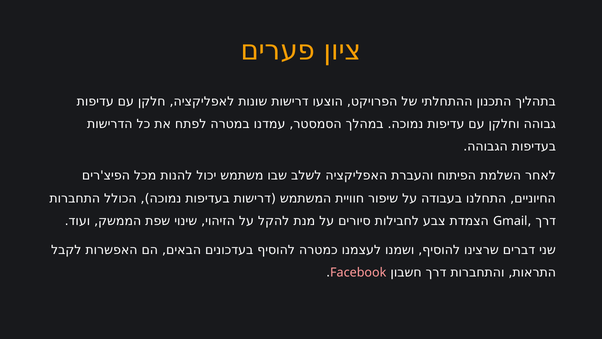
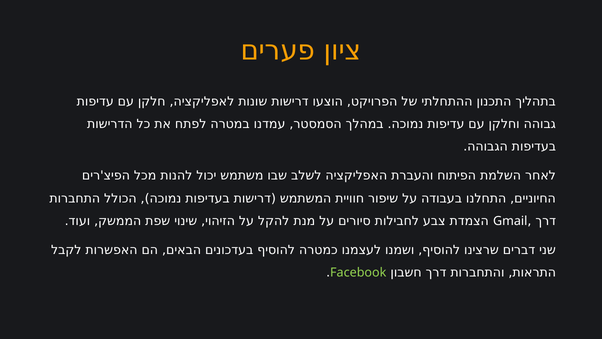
Facebook colour: pink -> light green
